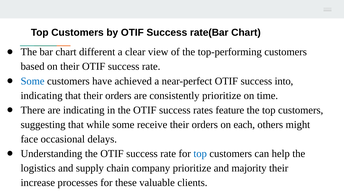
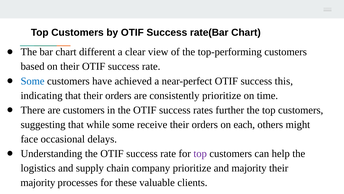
into: into -> this
are indicating: indicating -> customers
feature: feature -> further
top at (200, 153) colour: blue -> purple
increase at (38, 182): increase -> majority
